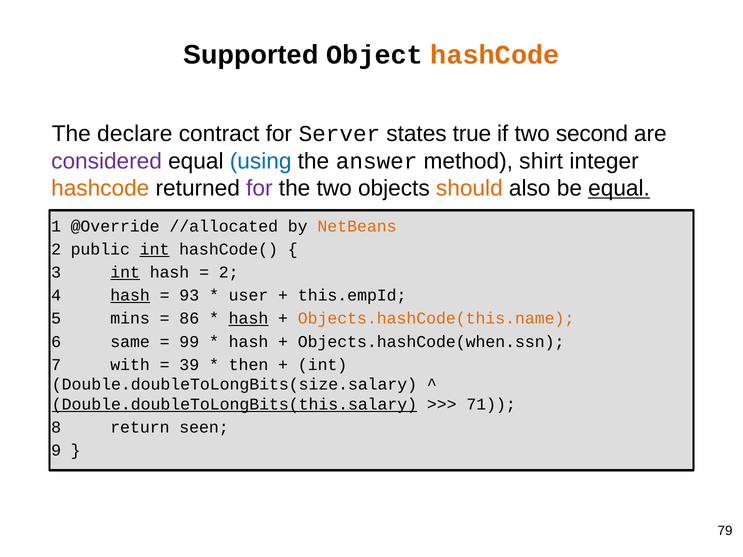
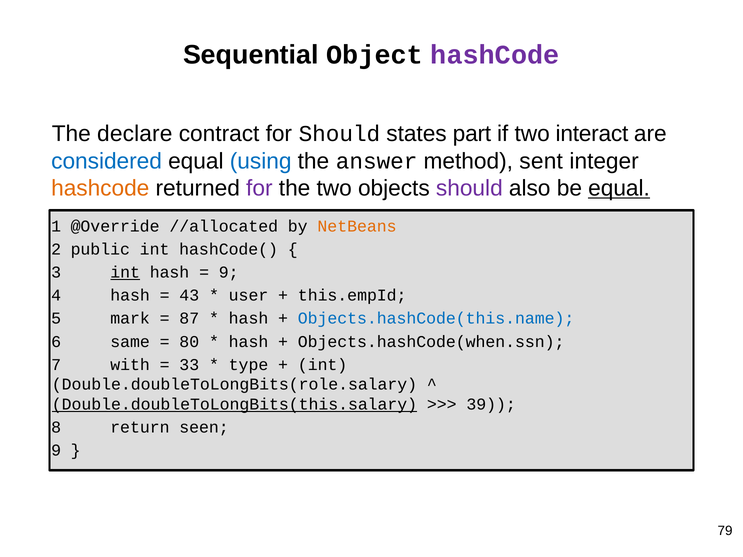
Supported: Supported -> Sequential
hashCode at (495, 55) colour: orange -> purple
for Server: Server -> Should
true: true -> part
second: second -> interact
considered colour: purple -> blue
shirt: shirt -> sent
should at (469, 188) colour: orange -> purple
int at (155, 249) underline: present -> none
2 at (229, 272): 2 -> 9
hash at (130, 296) underline: present -> none
93: 93 -> 43
mins: mins -> mark
86: 86 -> 87
hash at (249, 319) underline: present -> none
Objects.hashCode(this.name colour: orange -> blue
99: 99 -> 80
39: 39 -> 33
then: then -> type
Double.doubleToLongBits(size.salary: Double.doubleToLongBits(size.salary -> Double.doubleToLongBits(role.salary
71: 71 -> 39
